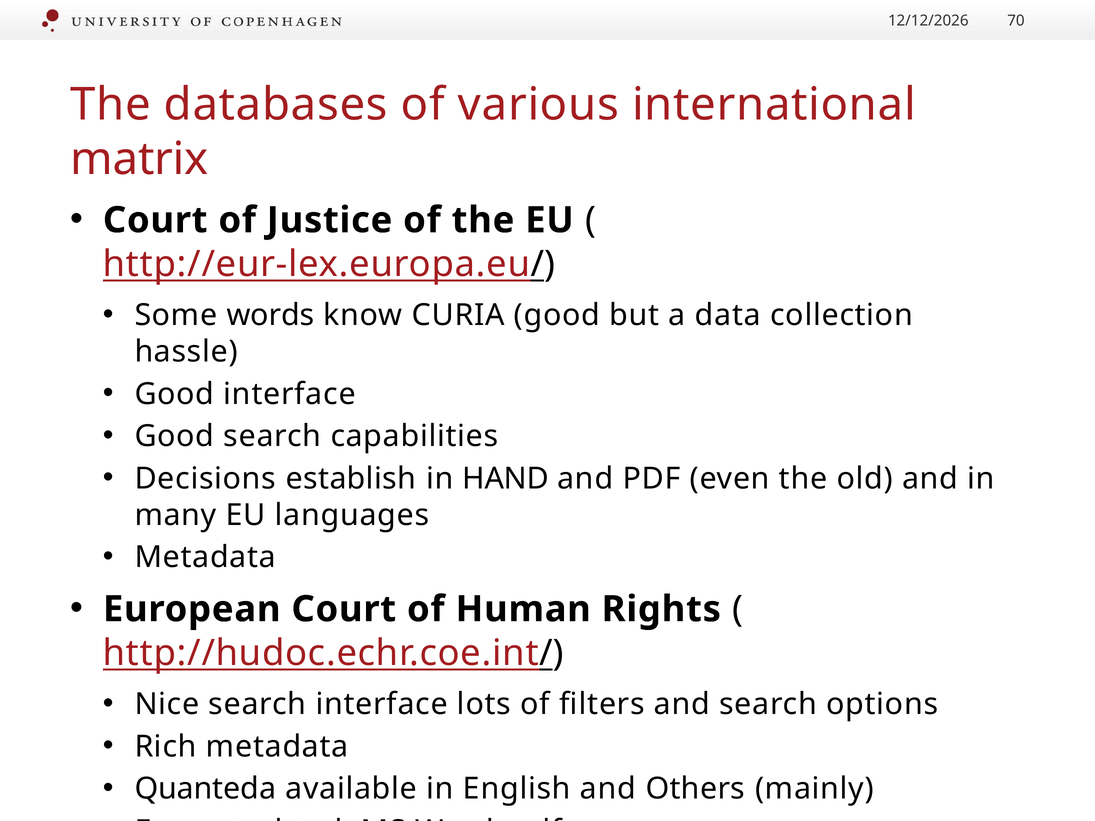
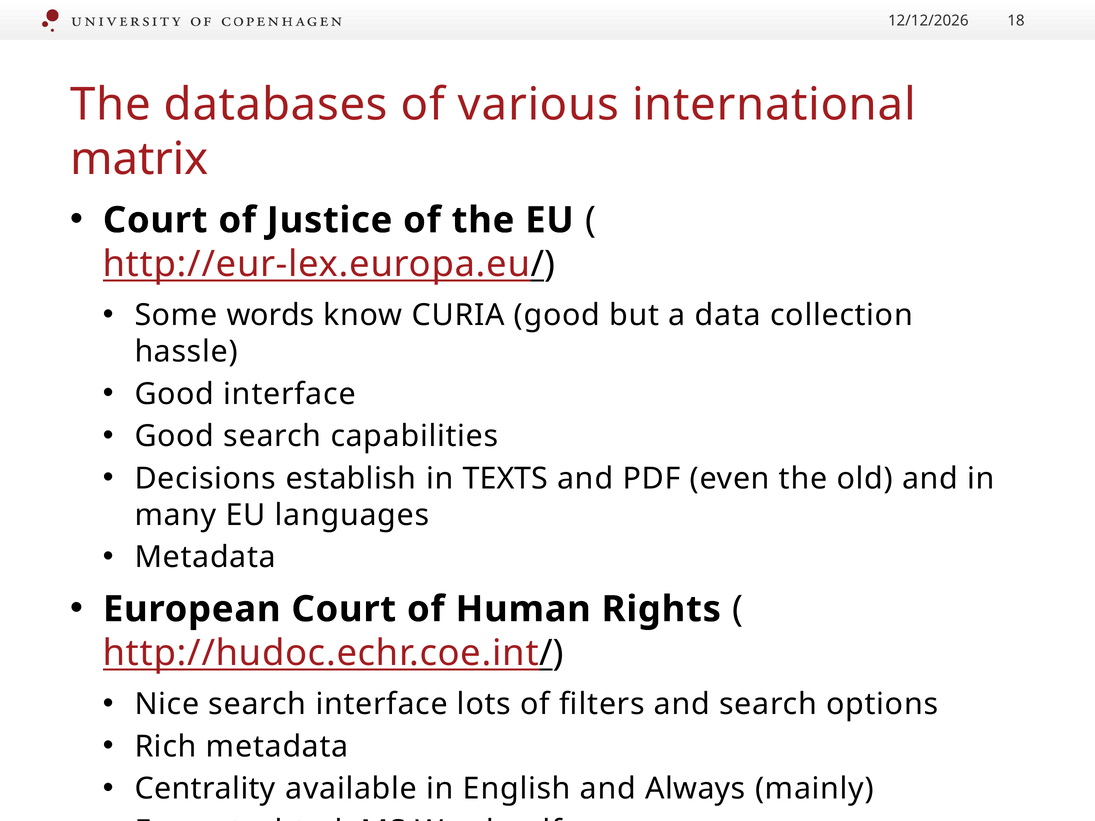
70: 70 -> 18
HAND: HAND -> TEXTS
Quanteda: Quanteda -> Centrality
Others: Others -> Always
